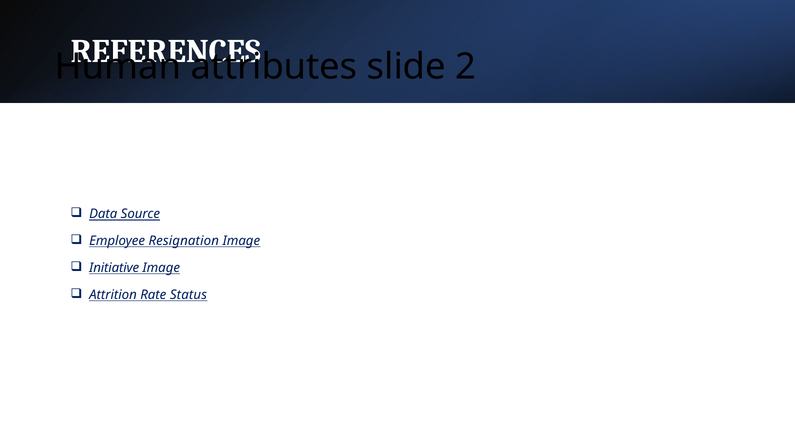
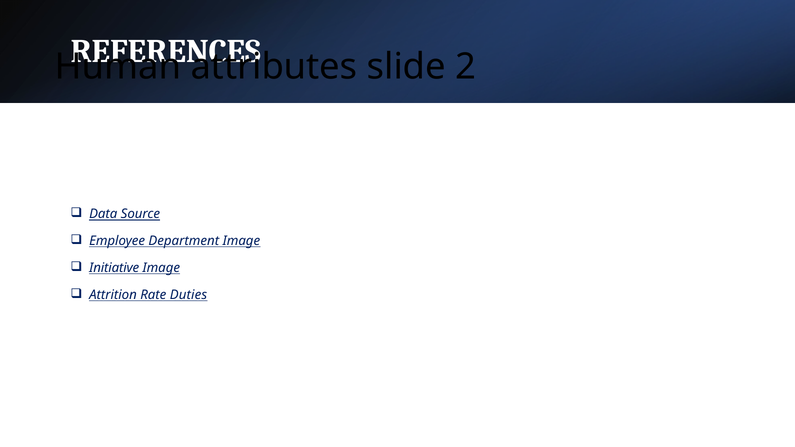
Resignation: Resignation -> Department
Status: Status -> Duties
